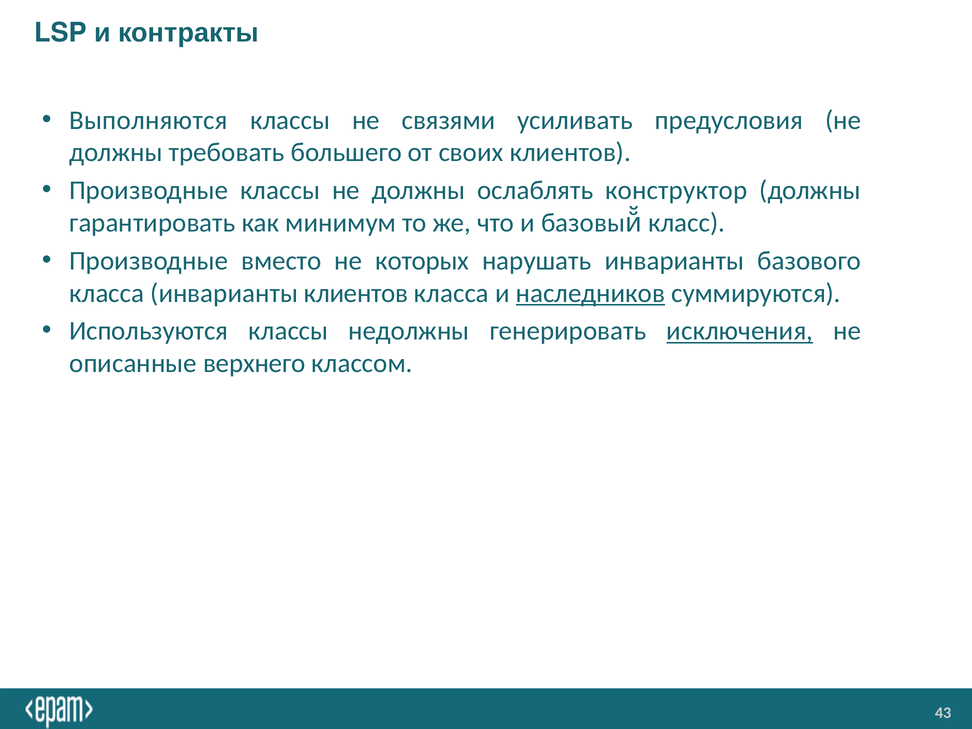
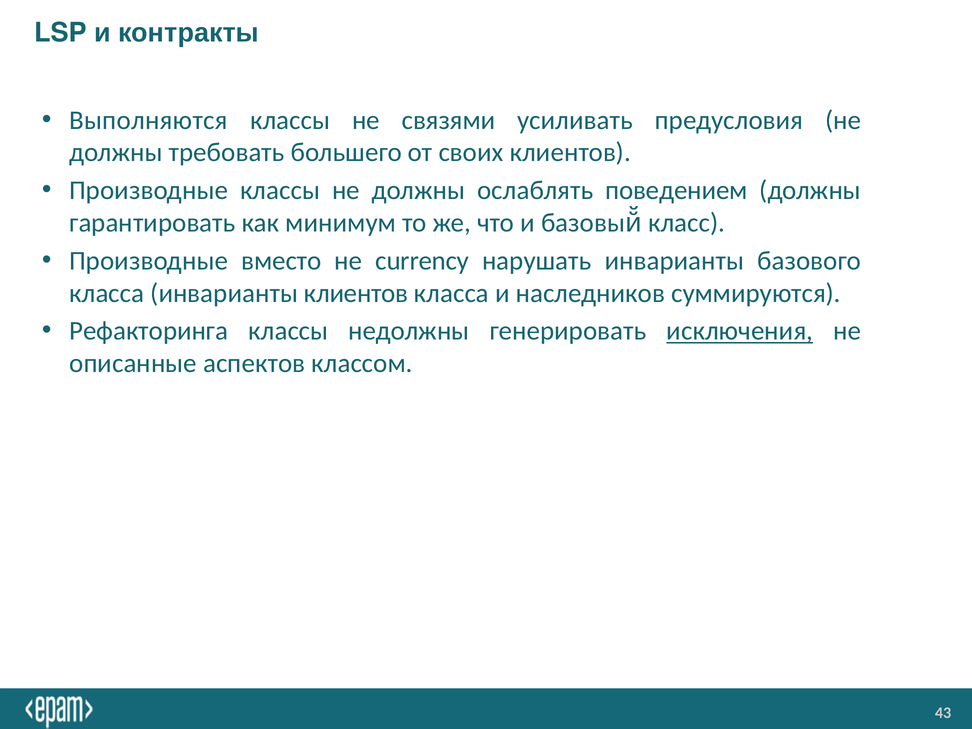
конструктор: конструктор -> поведением
которых: которых -> currency
наследников underline: present -> none
Используются: Используются -> Рефакторинга
верхнего: верхнего -> аспектов
